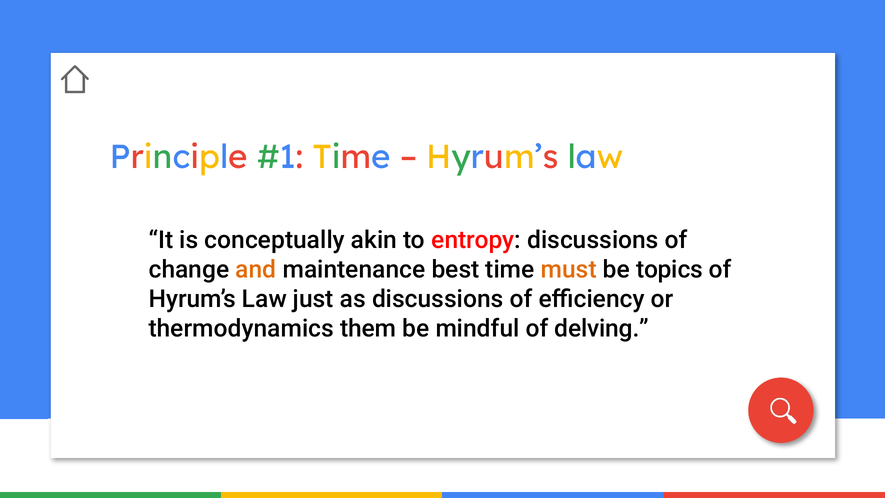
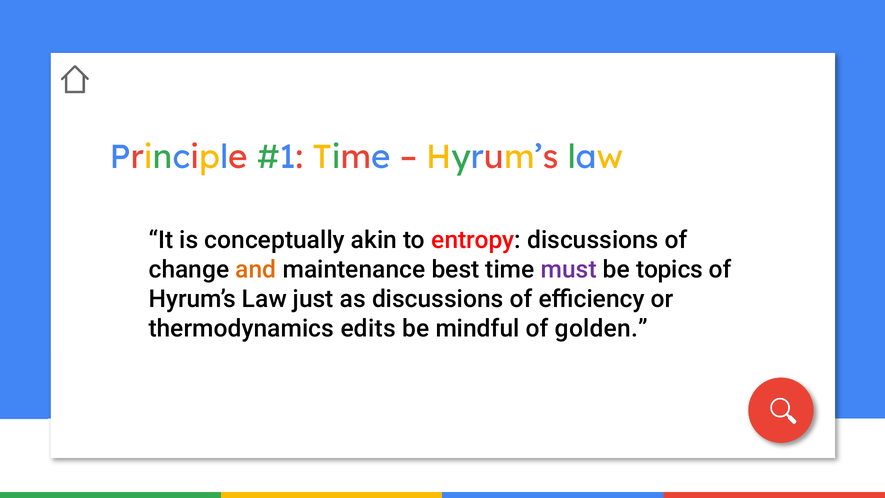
must colour: orange -> purple
them: them -> edits
delving: delving -> golden
